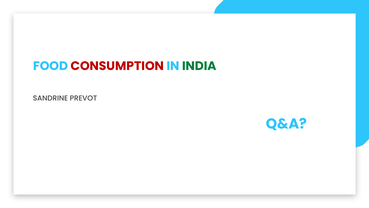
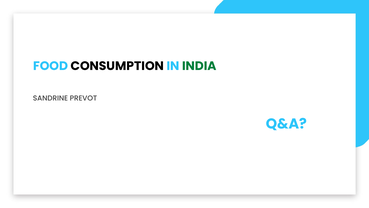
CONSUMPTION colour: red -> black
